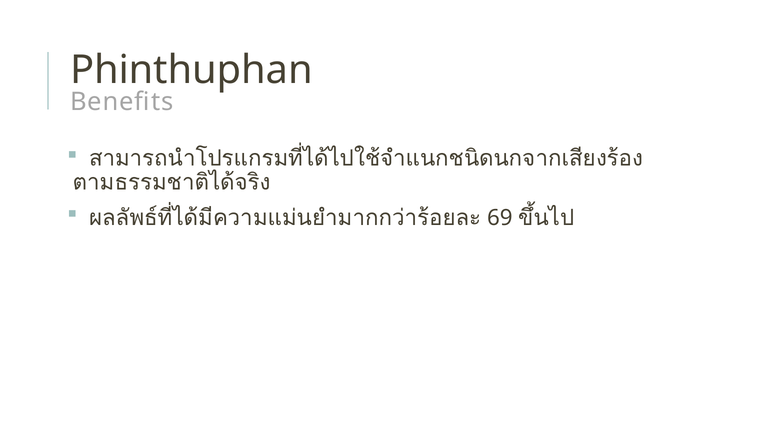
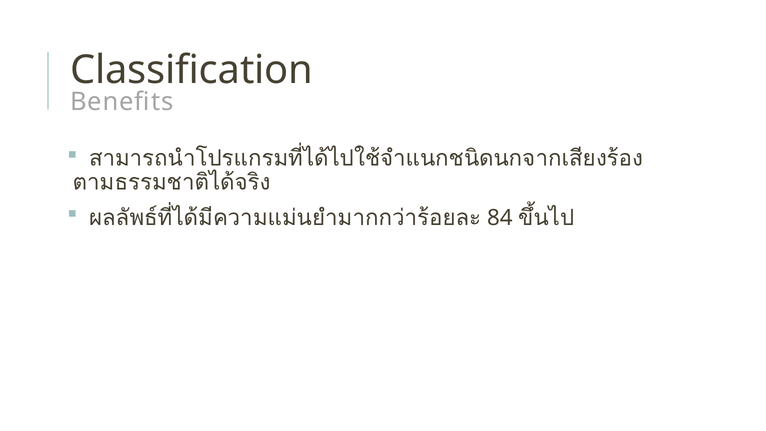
Phinthuphan: Phinthuphan -> Classification
69: 69 -> 84
